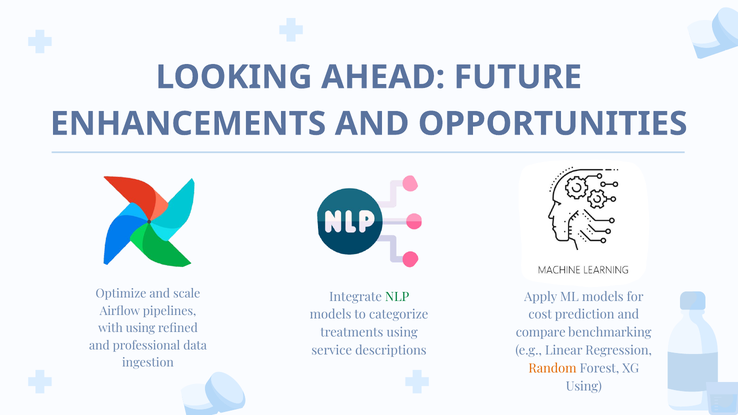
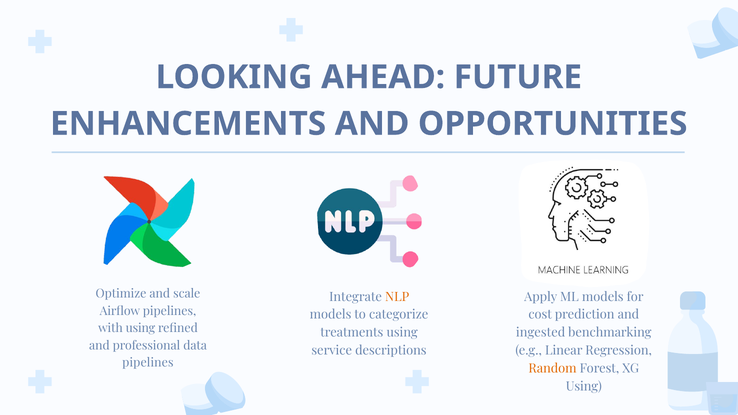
NLP colour: green -> orange
compare: compare -> ingested
ingestion at (148, 363): ingestion -> pipelines
